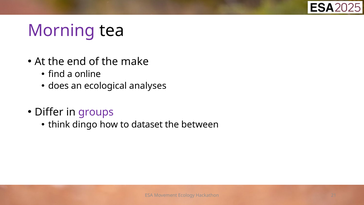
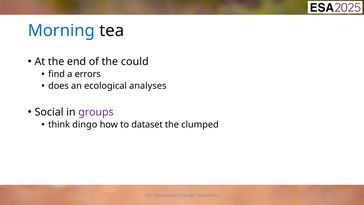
Morning colour: purple -> blue
make: make -> could
online: online -> errors
Differ: Differ -> Social
between: between -> clumped
